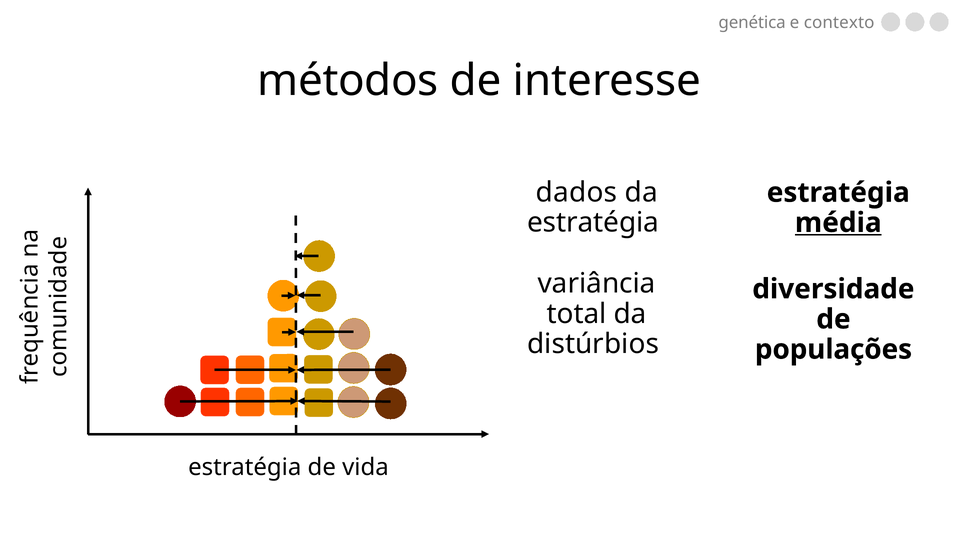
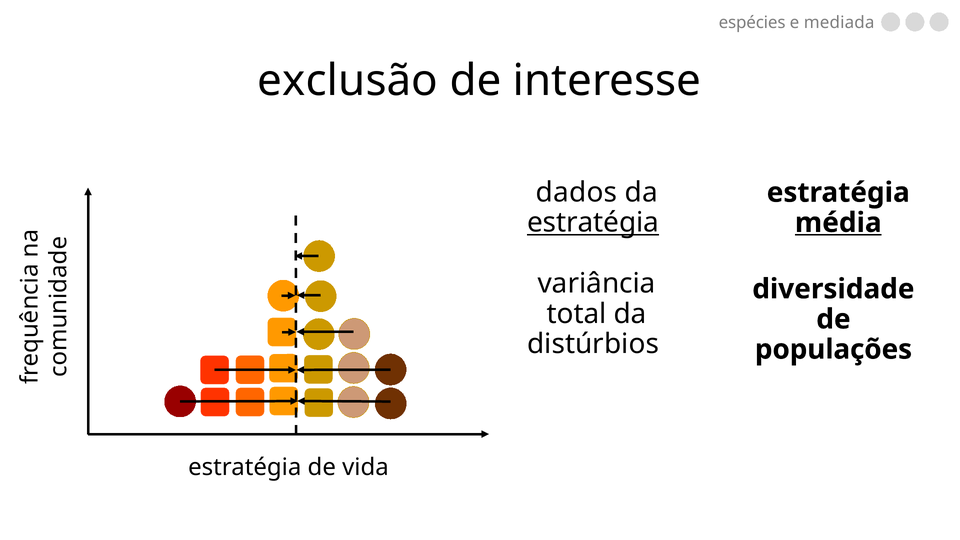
genética: genética -> espécies
contexto: contexto -> mediada
métodos: métodos -> exclusão
estratégia at (593, 223) underline: none -> present
